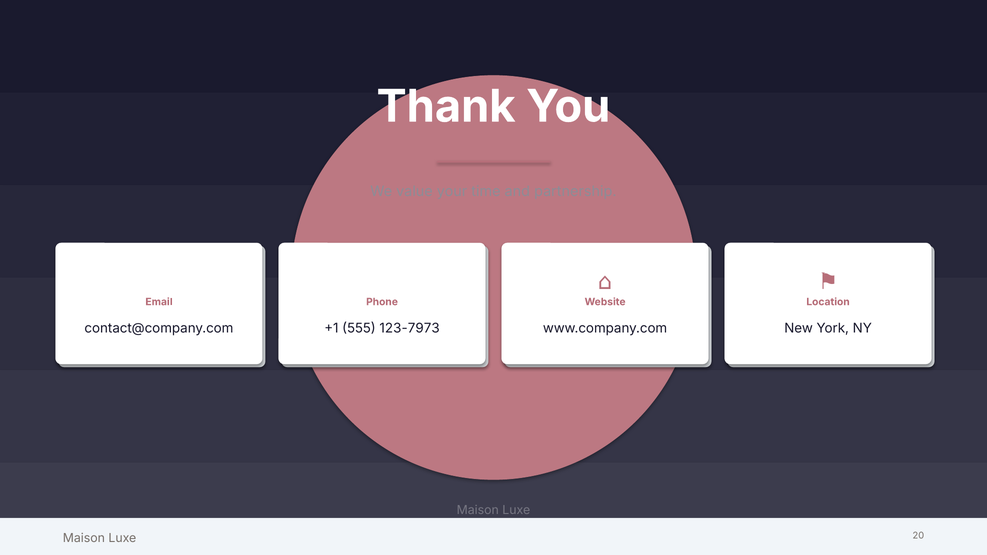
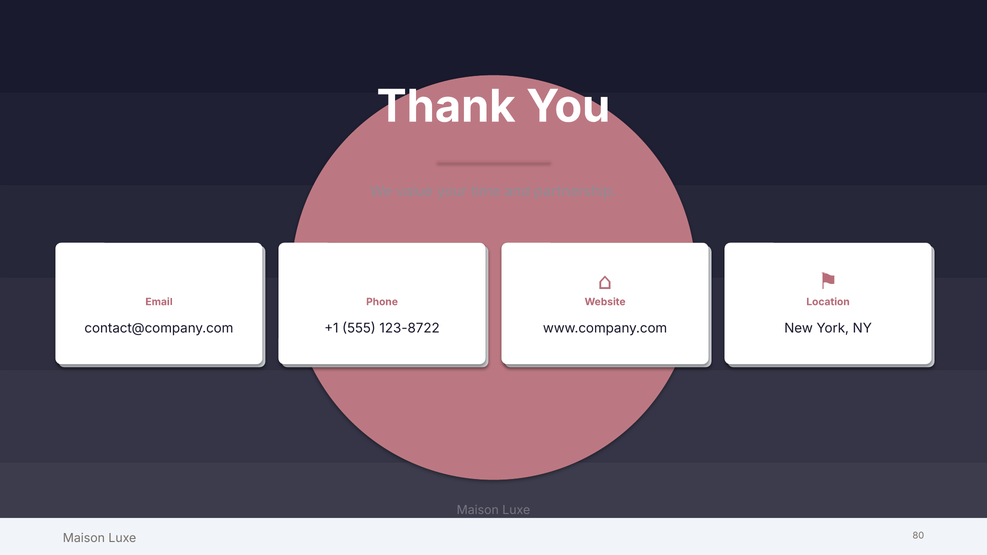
123-7973: 123-7973 -> 123-8722
20: 20 -> 80
